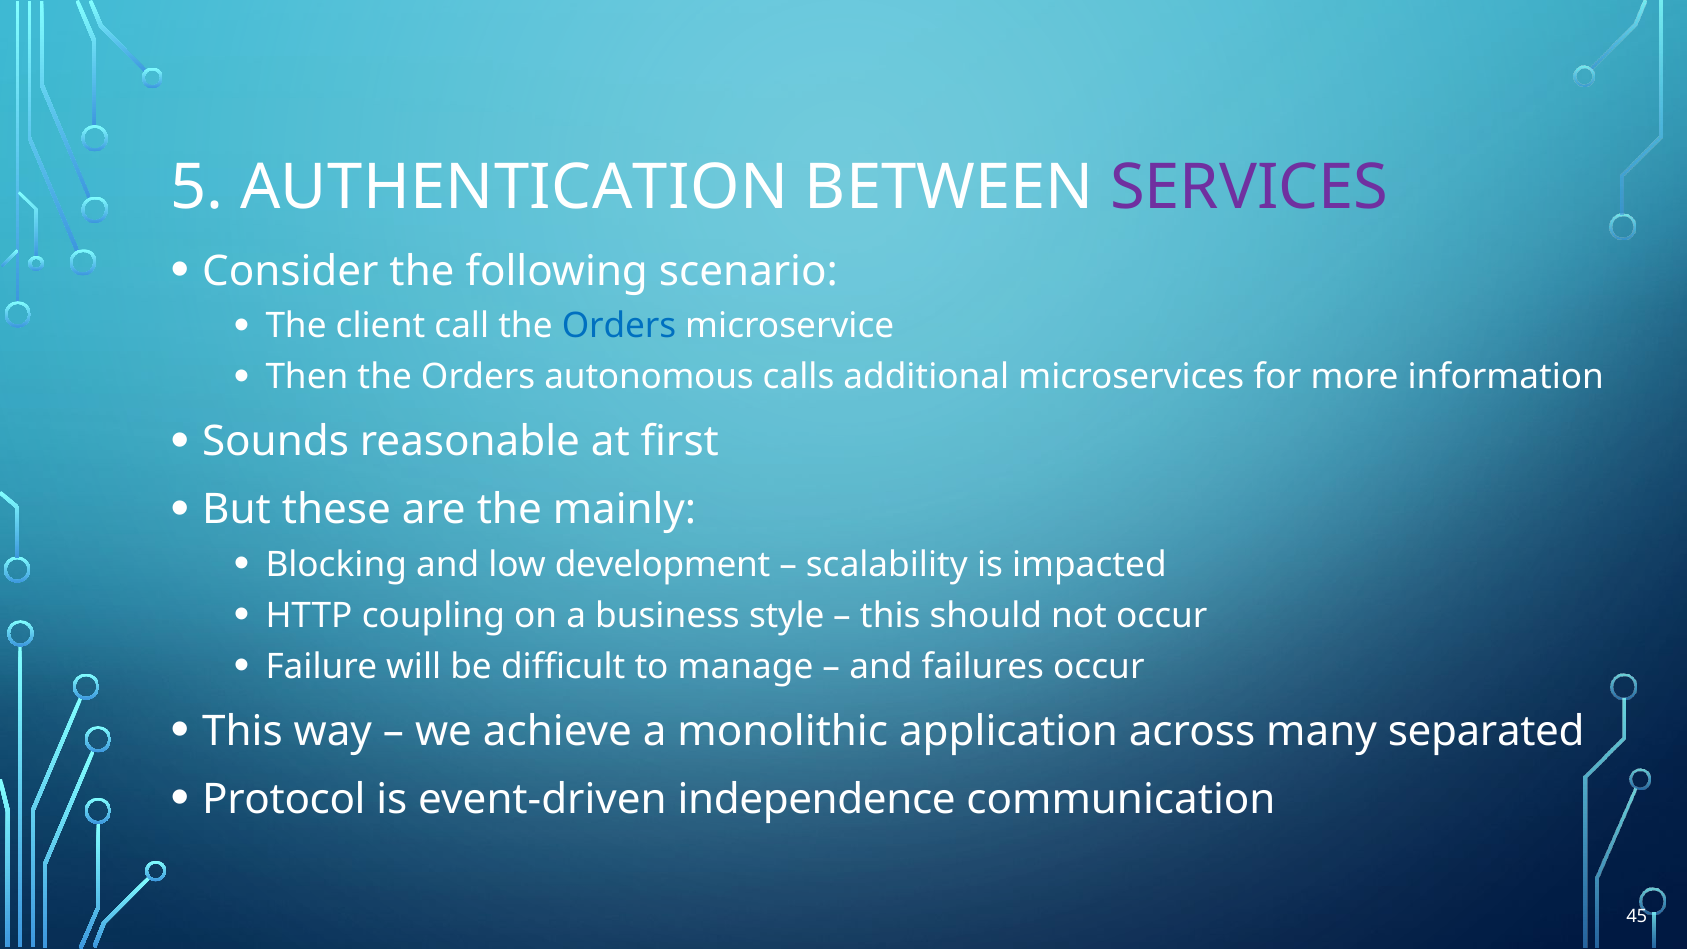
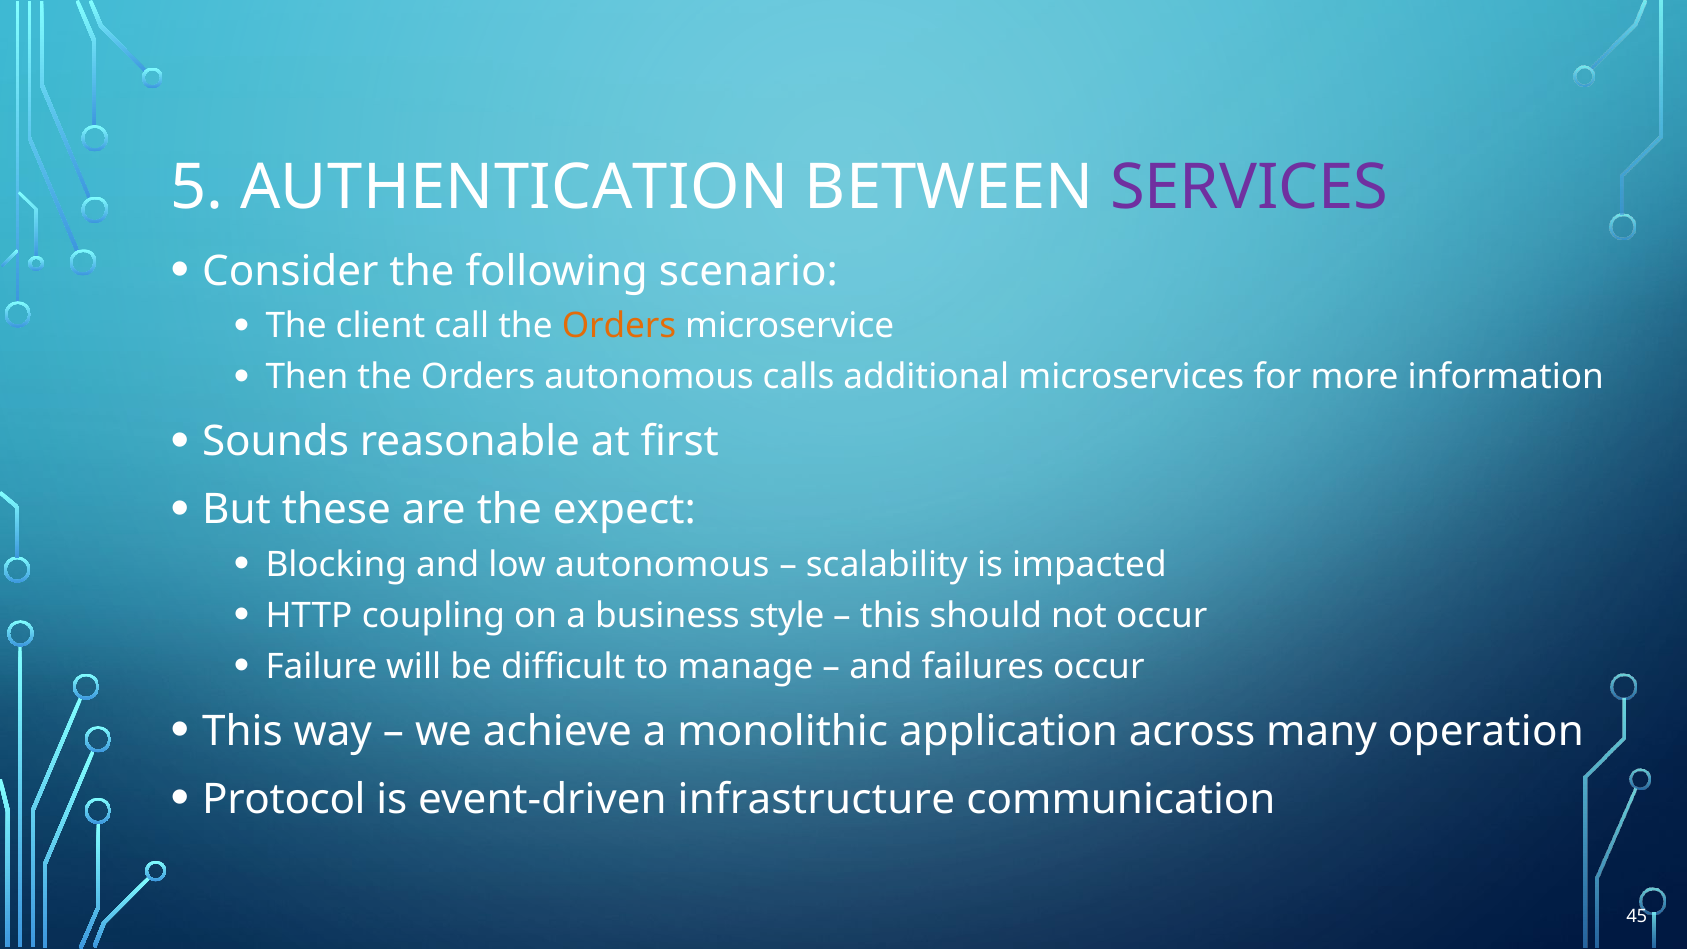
Orders at (619, 326) colour: blue -> orange
mainly: mainly -> expect
low development: development -> autonomous
separated: separated -> operation
independence: independence -> infrastructure
